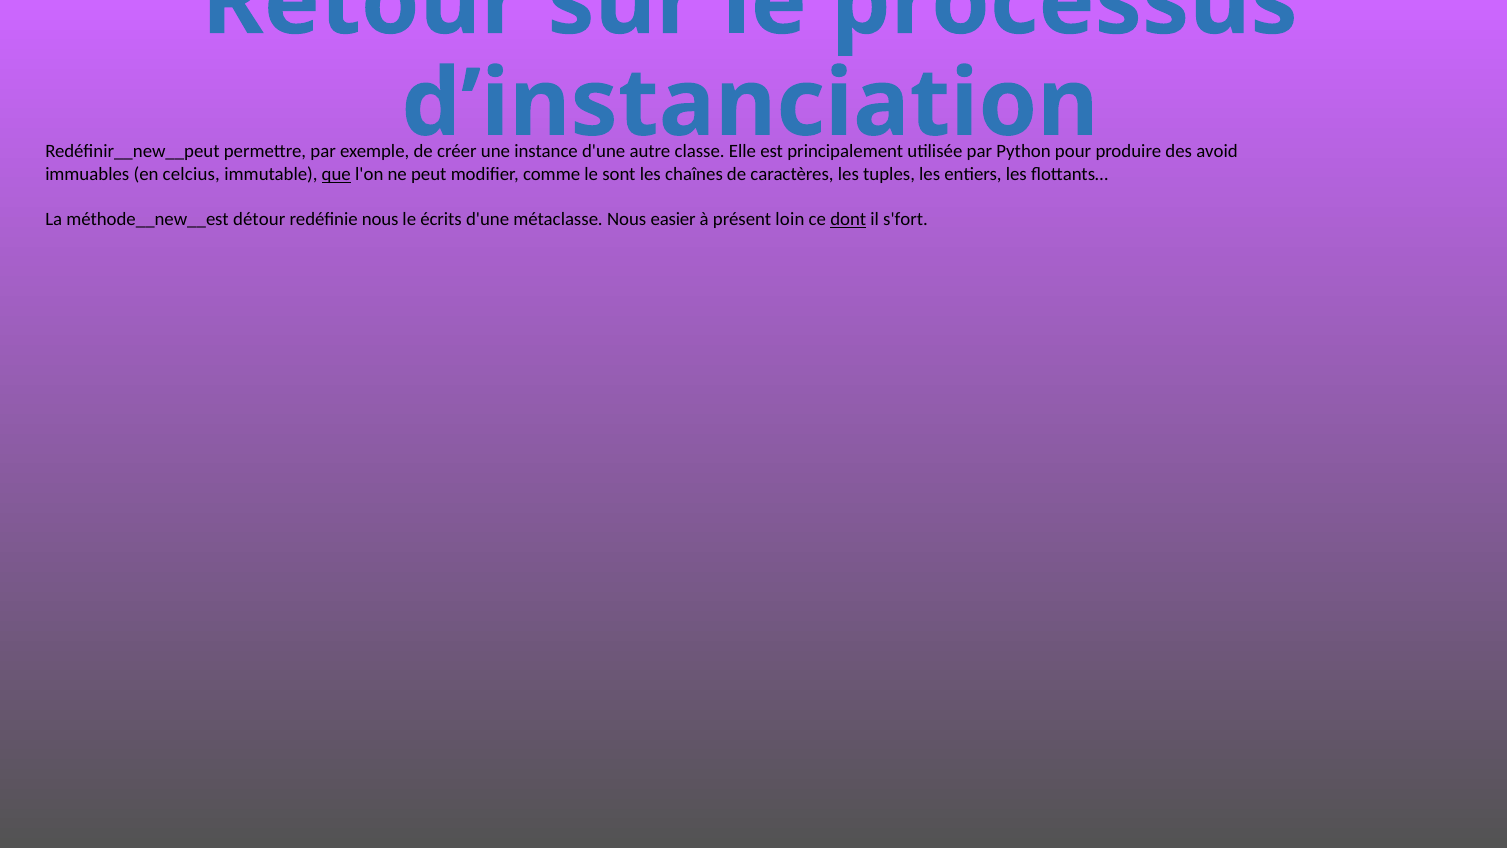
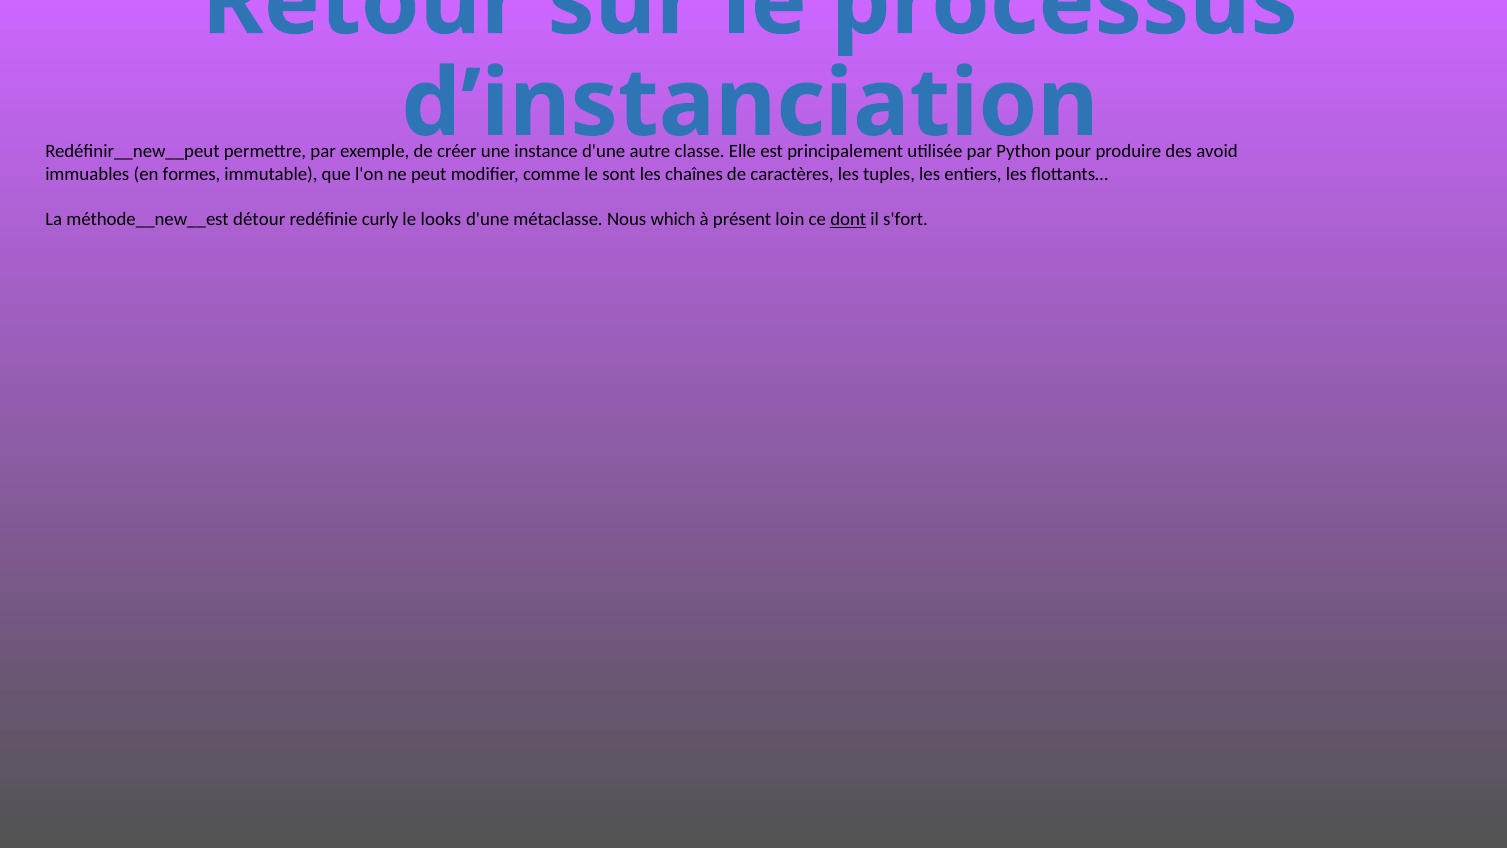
celcius: celcius -> formes
que underline: present -> none
redéfinie nous: nous -> curly
écrits: écrits -> looks
easier: easier -> which
